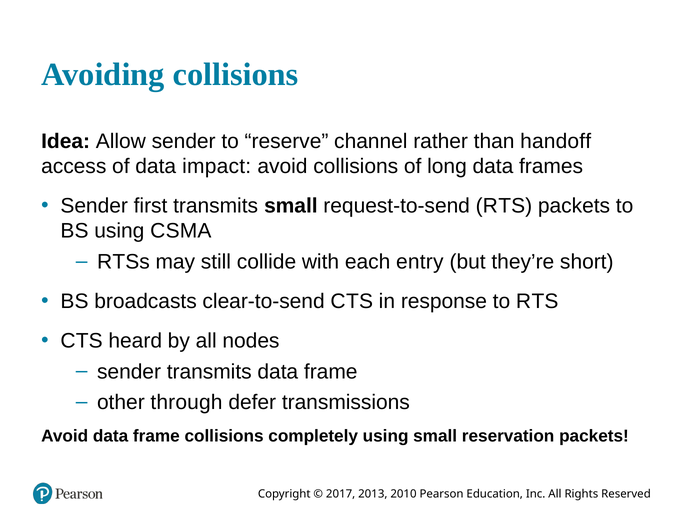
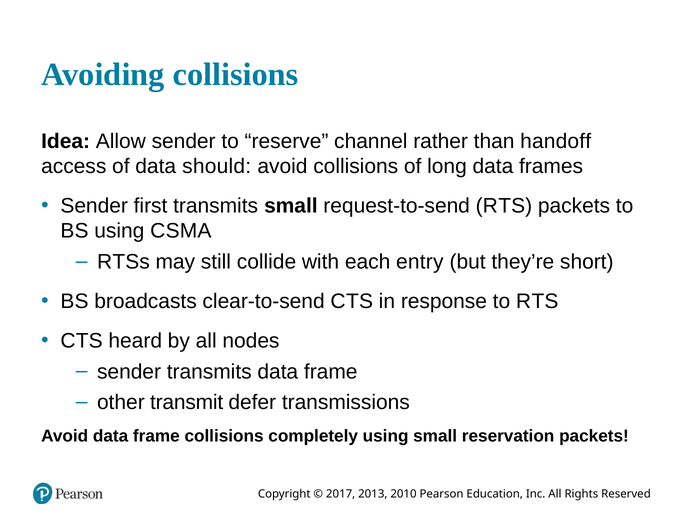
impact: impact -> should
through: through -> transmit
